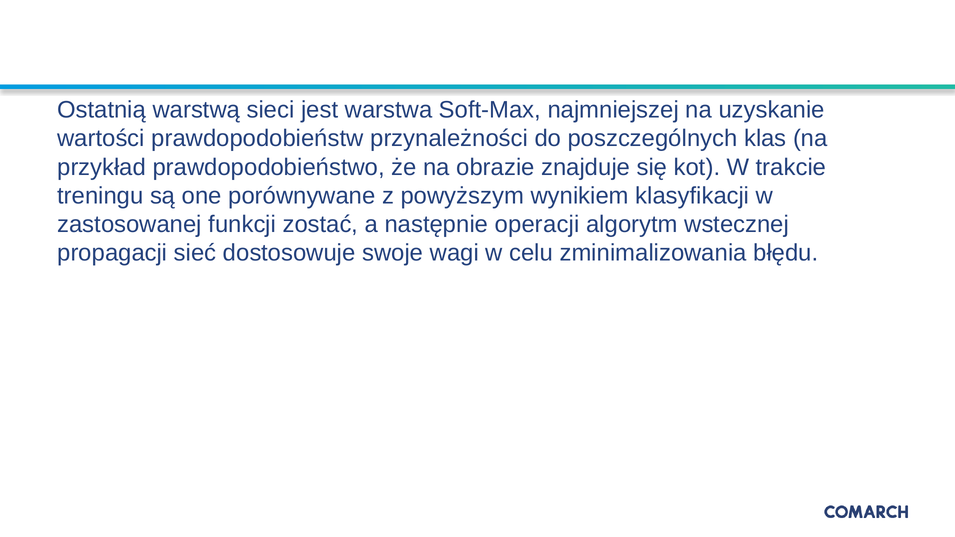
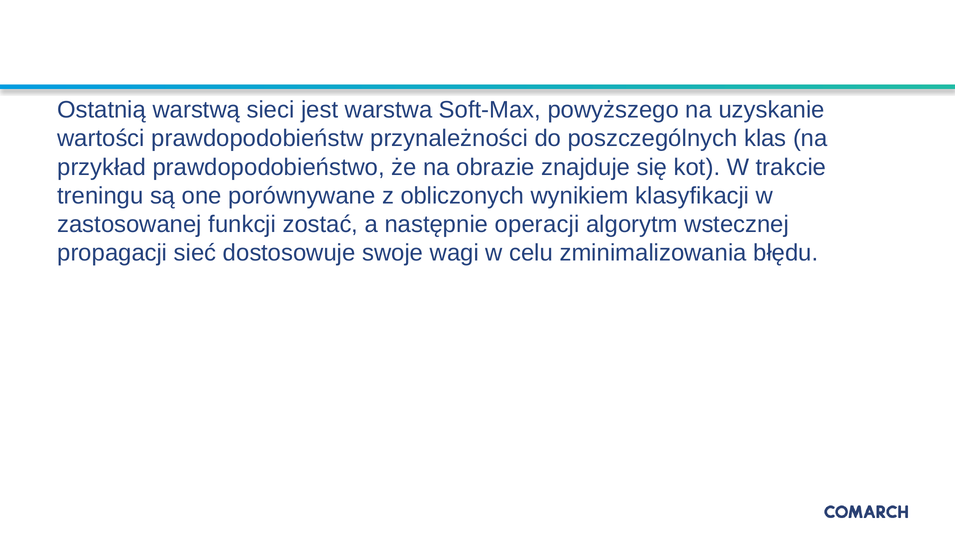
najmniejszej: najmniejszej -> powyższego
powyższym: powyższym -> obliczonych
